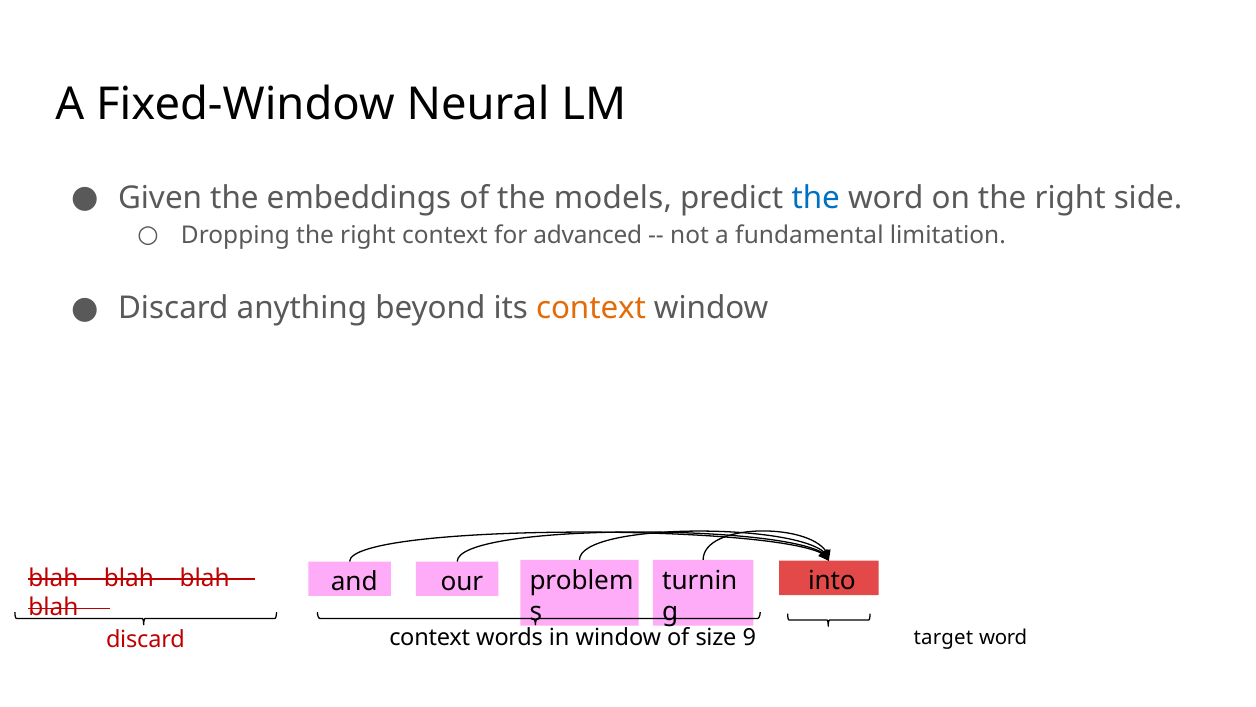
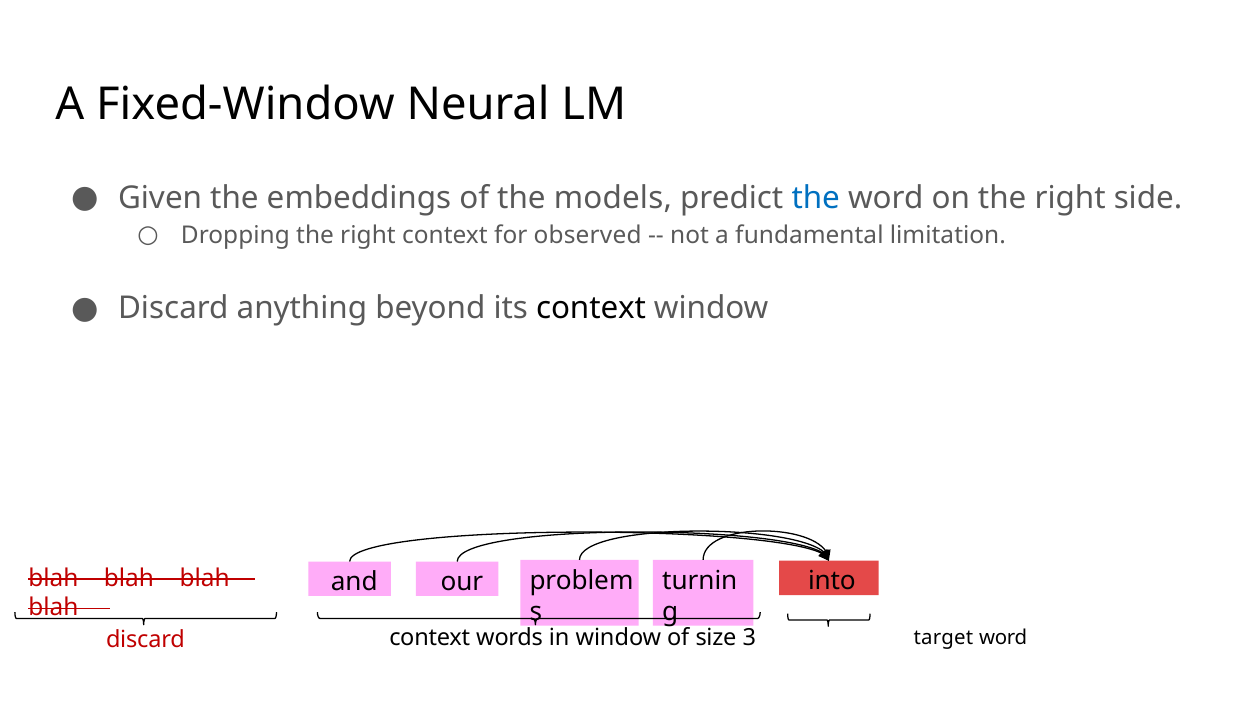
advanced: advanced -> observed
context at (591, 308) colour: orange -> black
9: 9 -> 3
